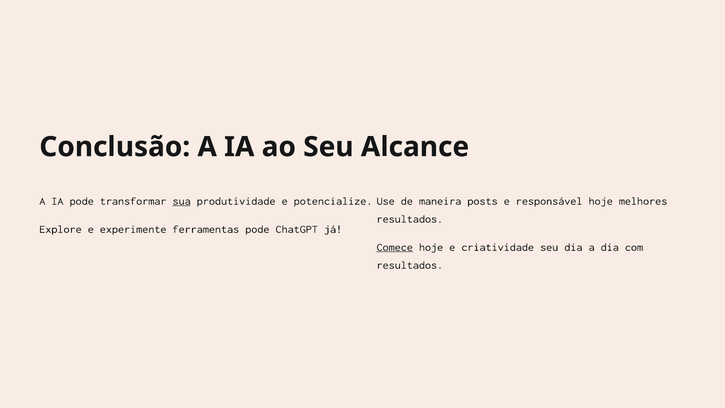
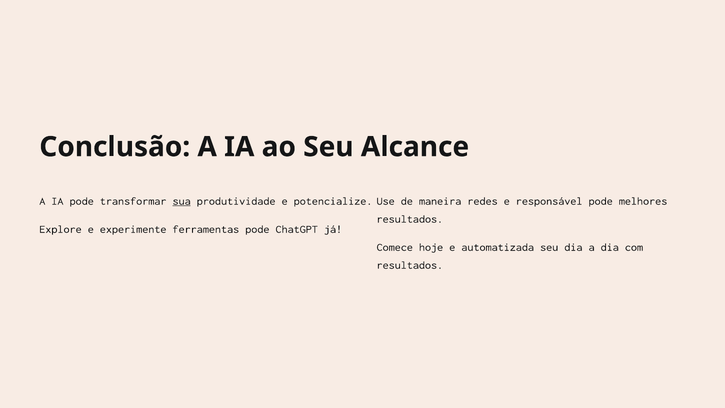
posts: posts -> redes
responsável hoje: hoje -> pode
Comece underline: present -> none
criatividade: criatividade -> automatizada
